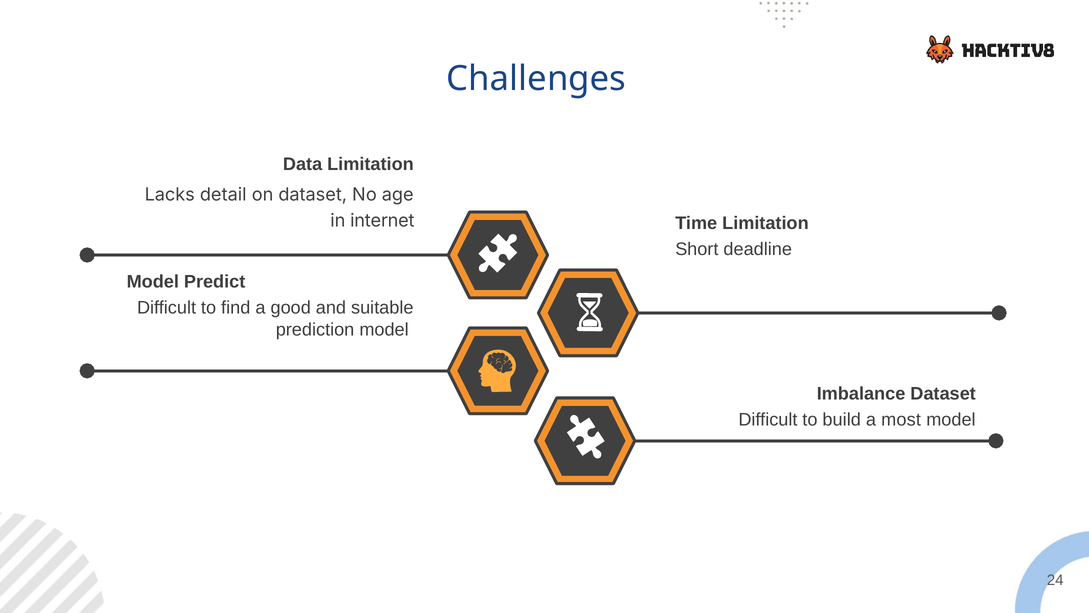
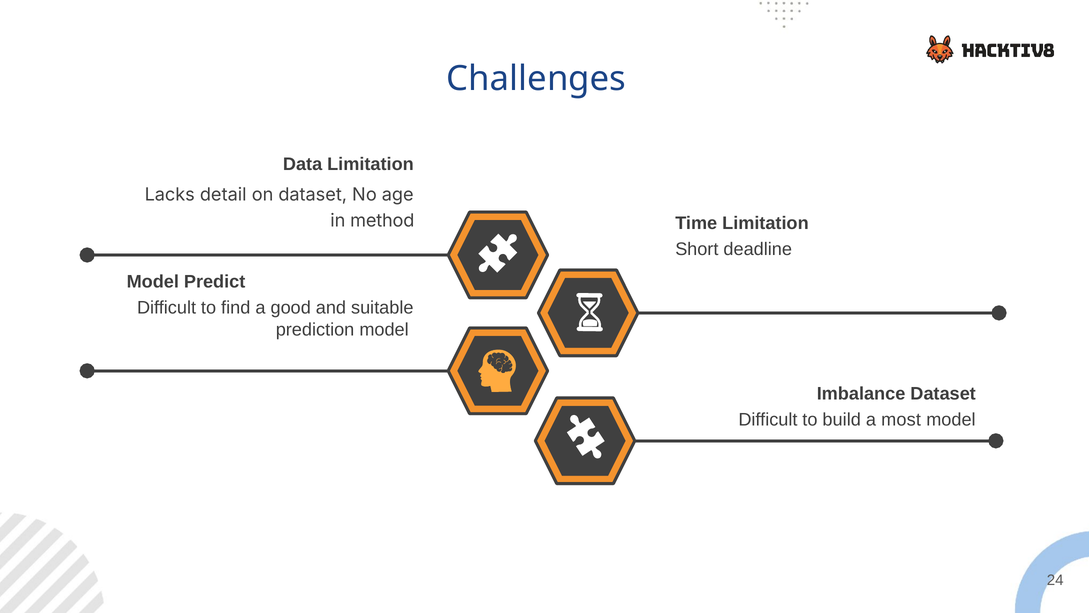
internet: internet -> method
